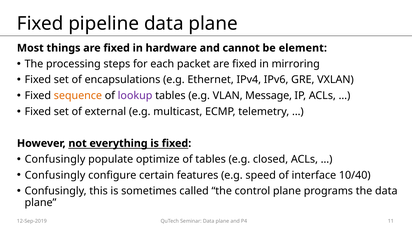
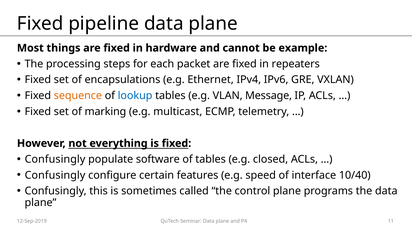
element: element -> example
mirroring: mirroring -> repeaters
lookup colour: purple -> blue
external: external -> marking
optimize: optimize -> software
